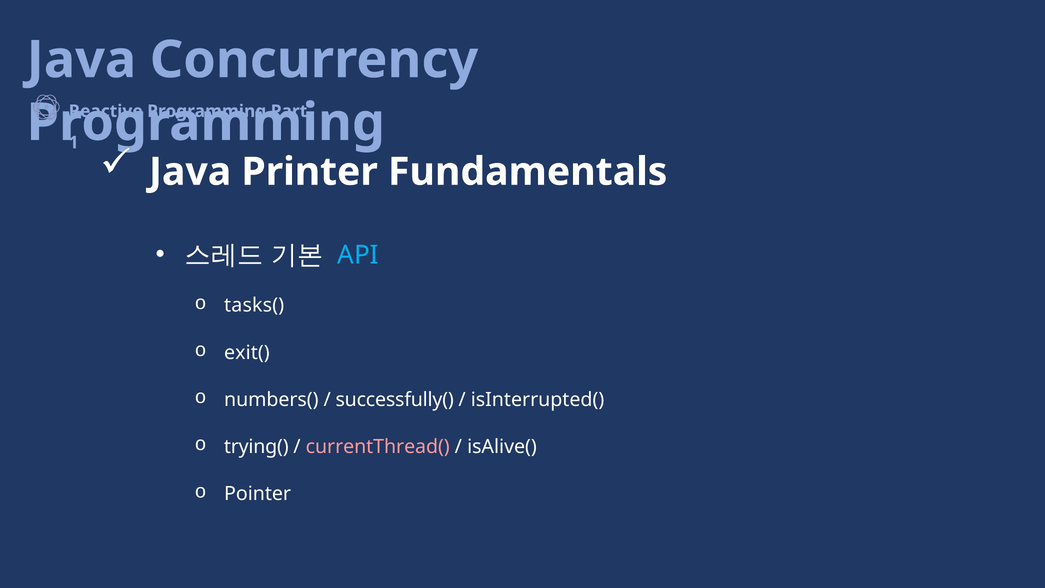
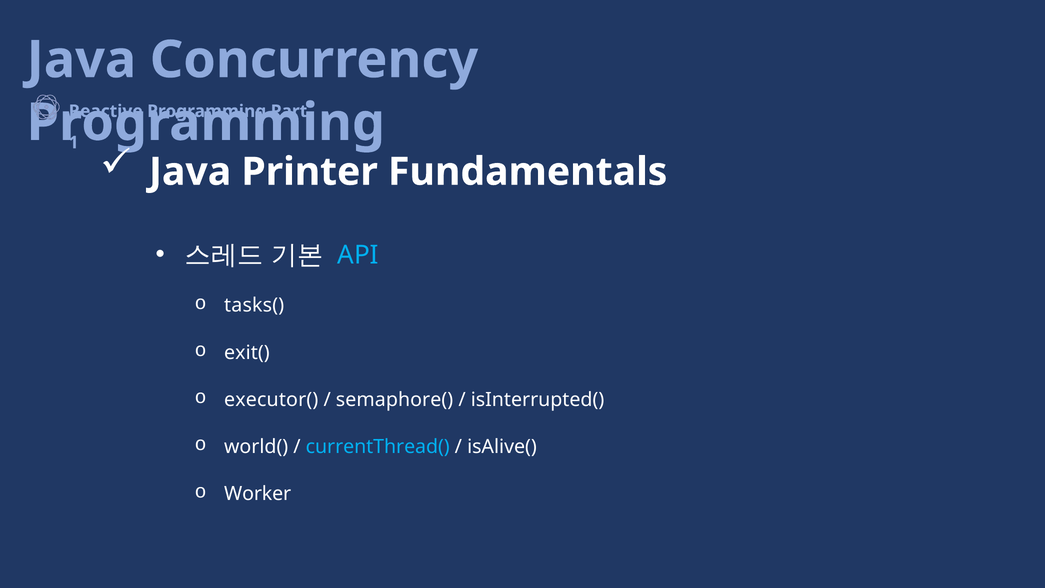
numbers(: numbers( -> executor(
successfully(: successfully( -> semaphore(
trying(: trying( -> world(
currentThread( colour: pink -> light blue
Pointer: Pointer -> Worker
